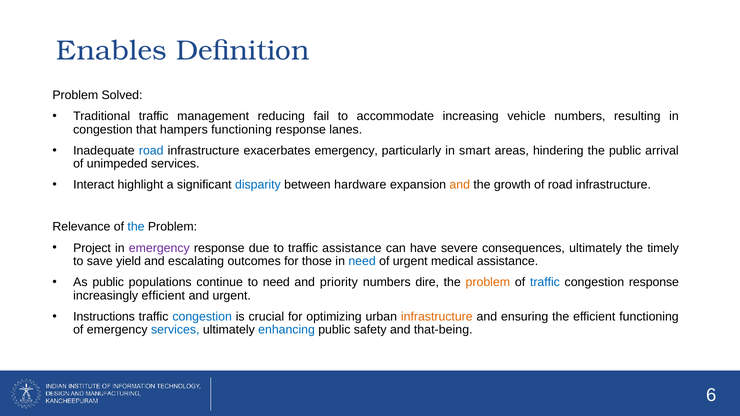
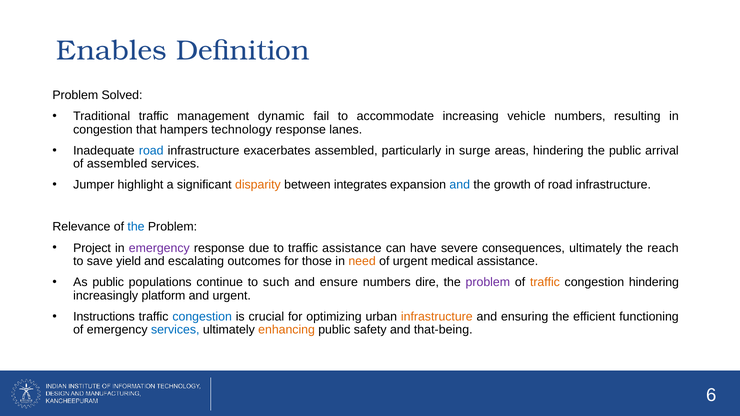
reducing: reducing -> dynamic
hampers functioning: functioning -> technology
exacerbates emergency: emergency -> assembled
smart: smart -> surge
of unimpeded: unimpeded -> assembled
Interact: Interact -> Jumper
disparity colour: blue -> orange
hardware: hardware -> integrates
and at (460, 185) colour: orange -> blue
timely: timely -> reach
need at (362, 261) colour: blue -> orange
to need: need -> such
priority: priority -> ensure
problem at (488, 282) colour: orange -> purple
traffic at (545, 282) colour: blue -> orange
congestion response: response -> hindering
increasingly efficient: efficient -> platform
enhancing colour: blue -> orange
